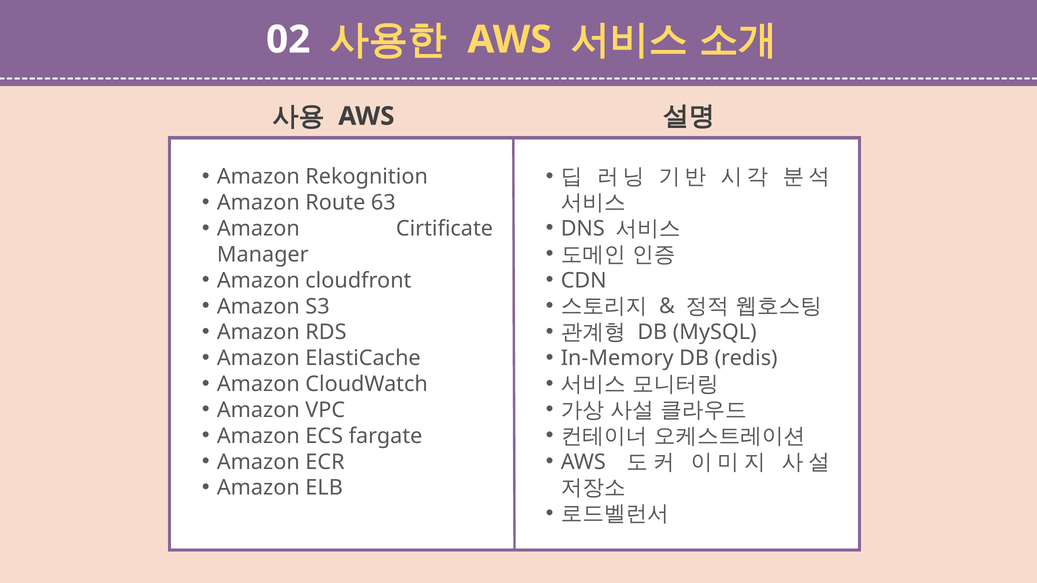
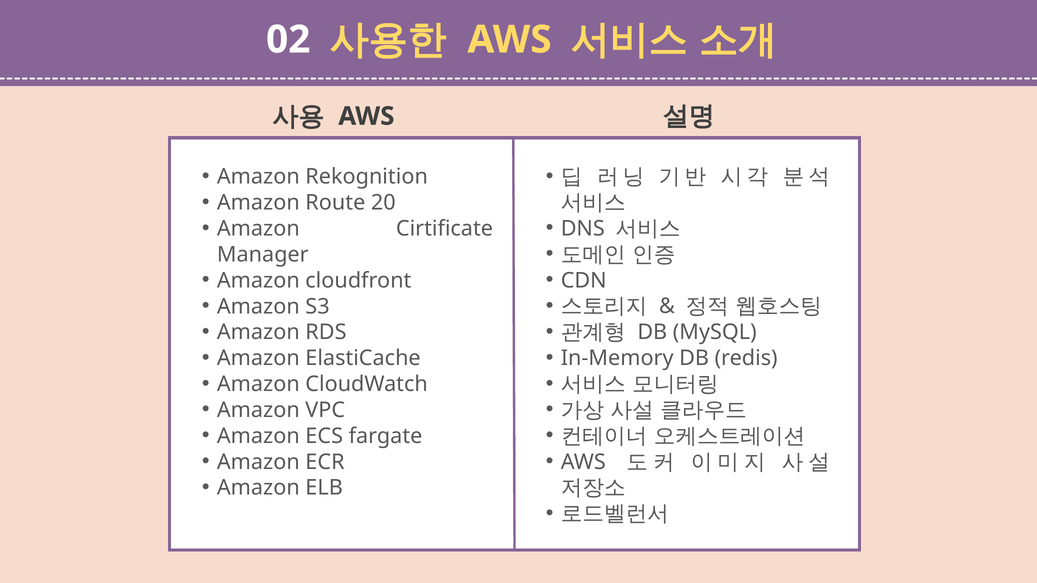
63: 63 -> 20
